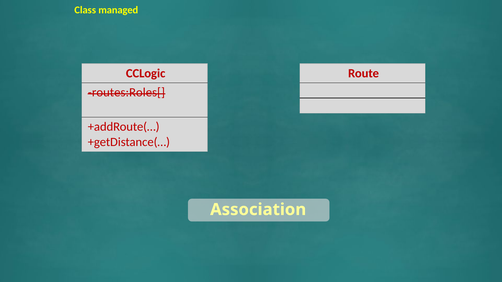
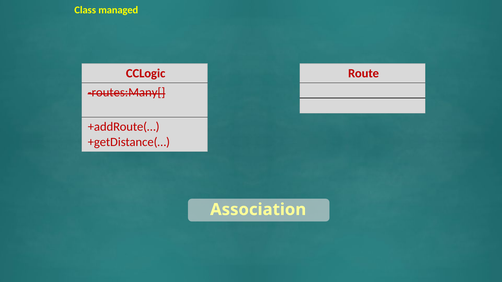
routes:Roles[: routes:Roles[ -> routes:Many[
